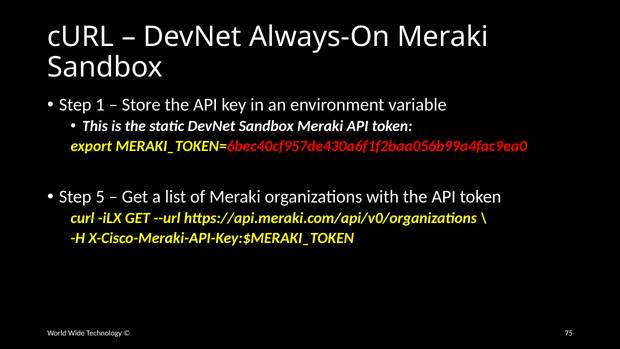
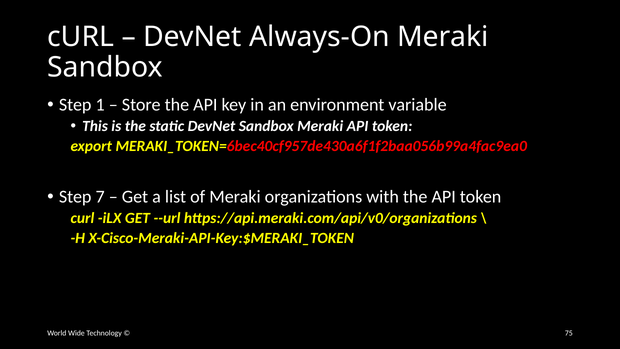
5: 5 -> 7
